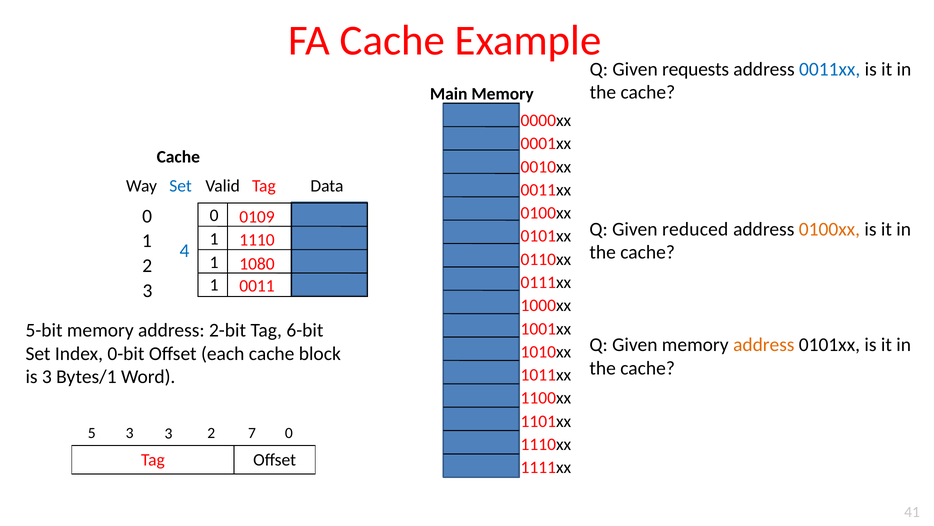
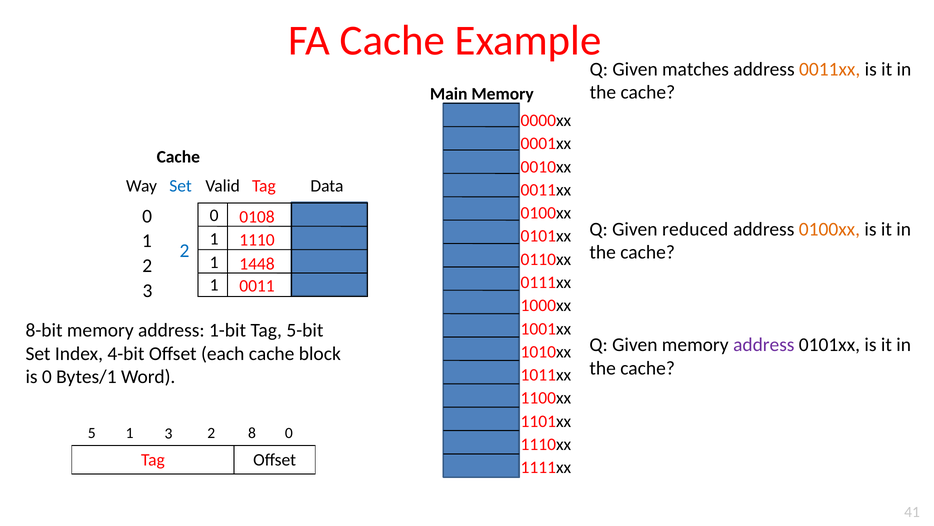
requests: requests -> matches
0011xx at (830, 69) colour: blue -> orange
0109: 0109 -> 0108
1 4: 4 -> 2
1080: 1080 -> 1448
5-bit: 5-bit -> 8-bit
2-bit: 2-bit -> 1-bit
6-bit: 6-bit -> 5-bit
address at (764, 345) colour: orange -> purple
0-bit: 0-bit -> 4-bit
is 3: 3 -> 0
5 3: 3 -> 1
7: 7 -> 8
